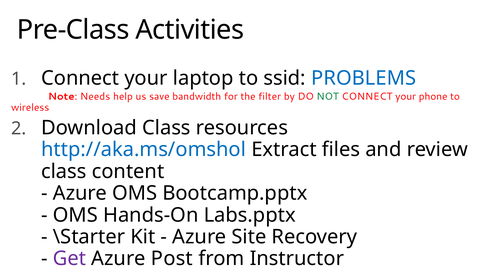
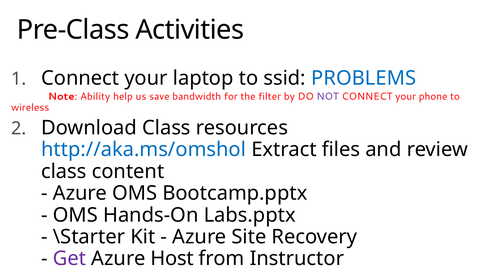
Needs: Needs -> Ability
NOT colour: green -> purple
Post: Post -> Host
